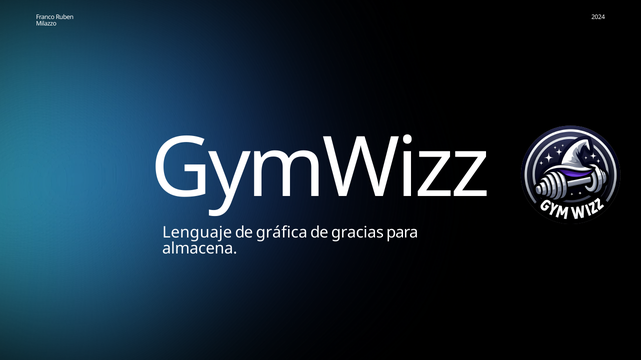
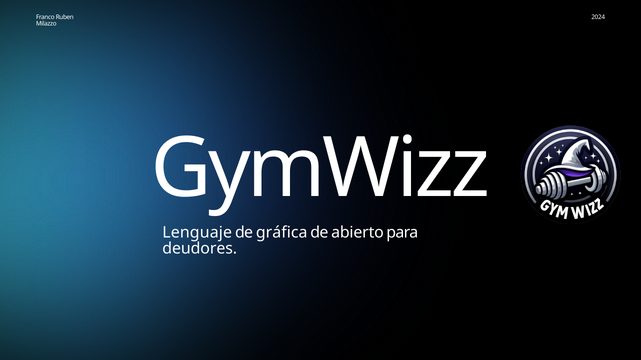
gracias: gracias -> abierto
almacena: almacena -> deudores
